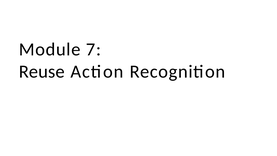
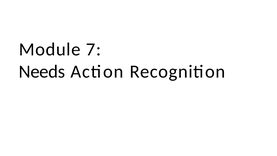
Reuse: Reuse -> Needs
